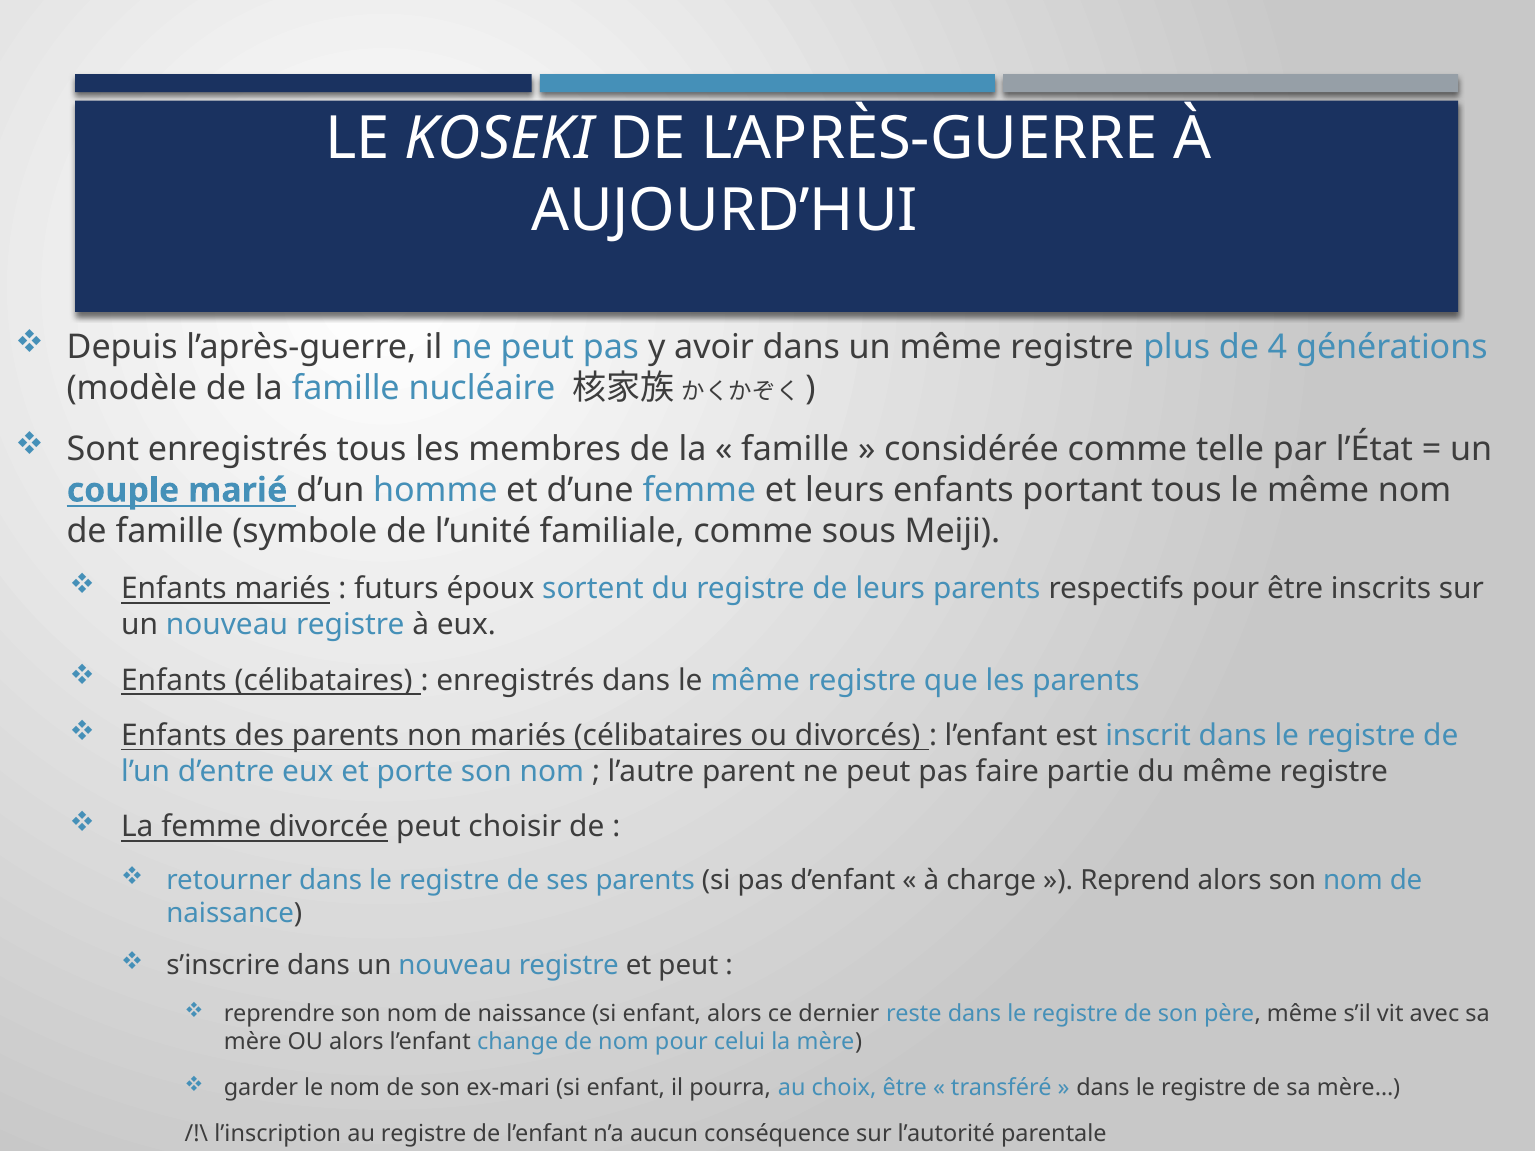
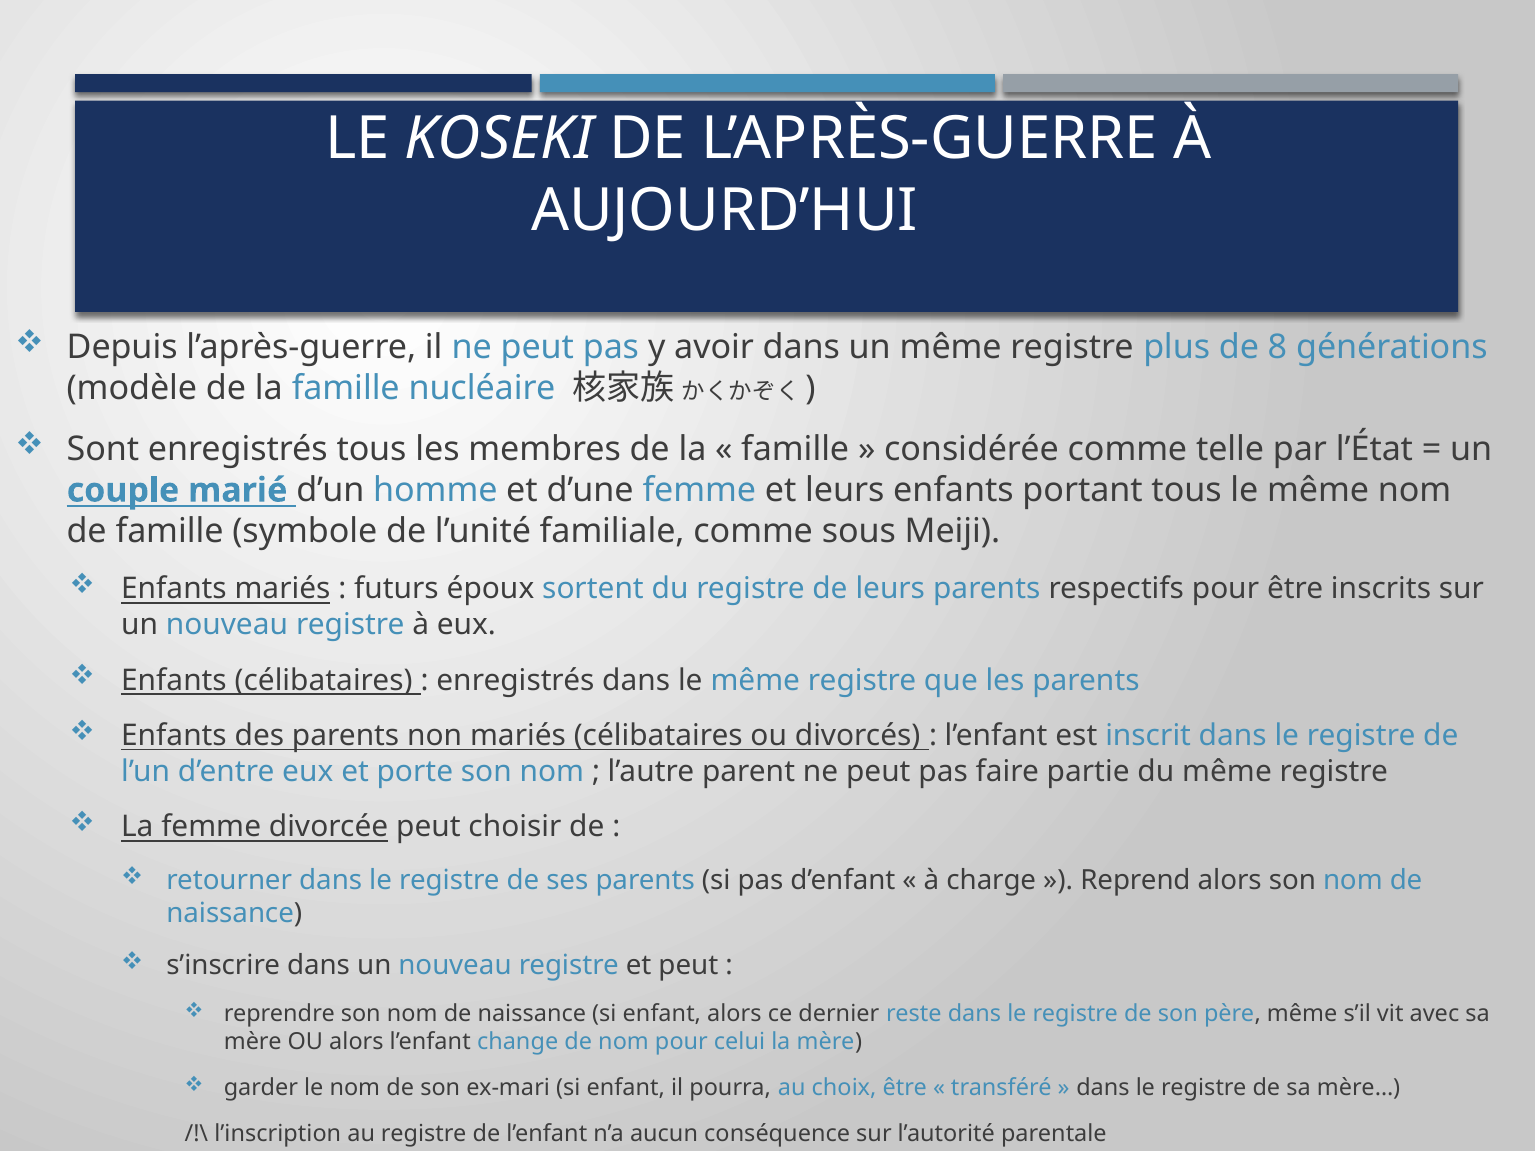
4: 4 -> 8
